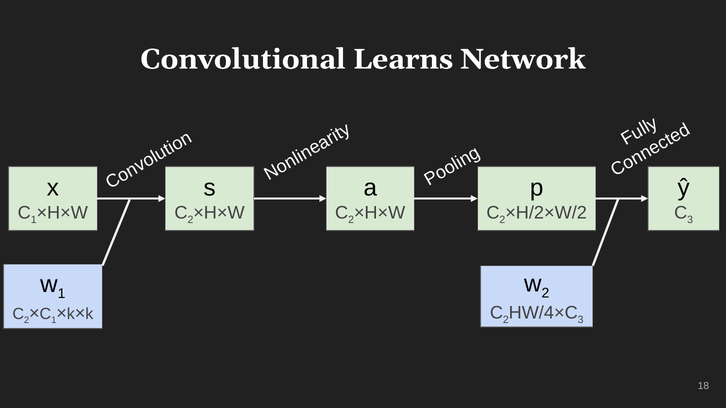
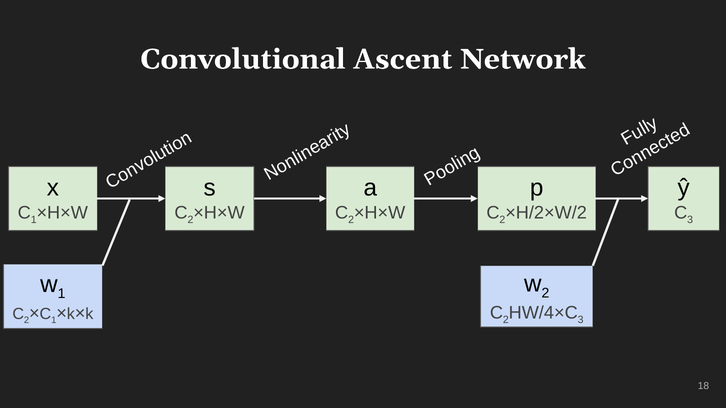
Learns: Learns -> Ascent
